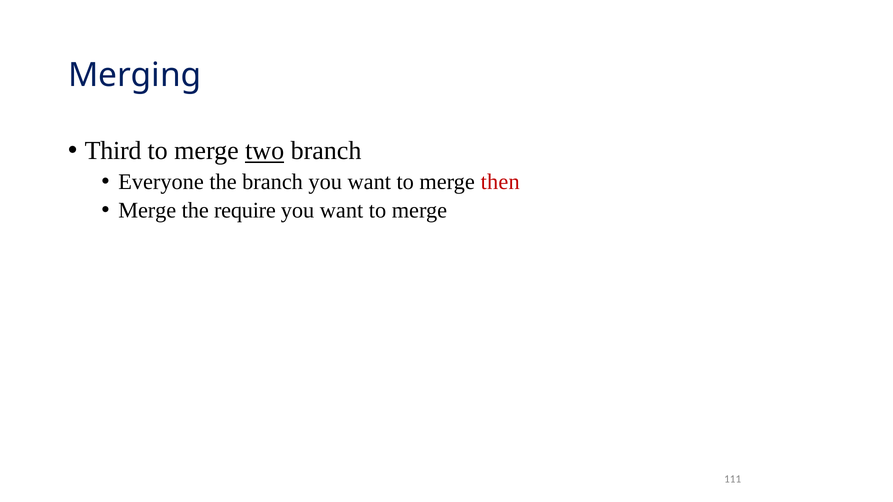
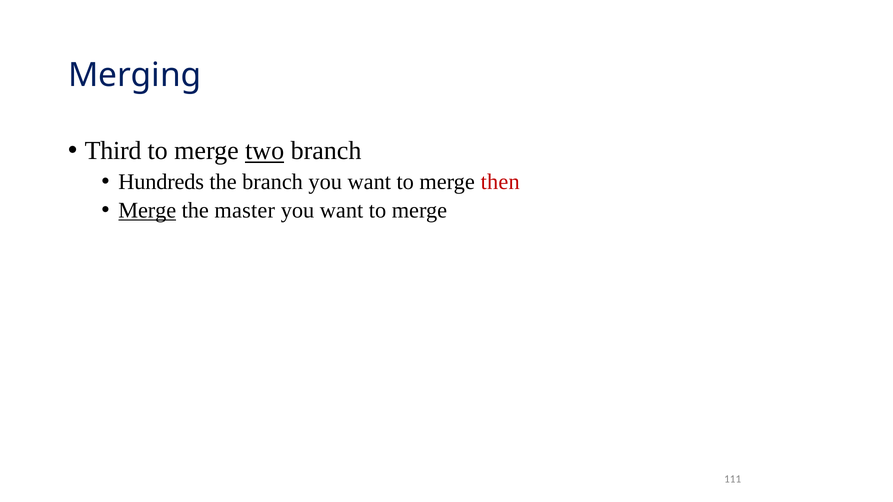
Everyone: Everyone -> Hundreds
Merge at (147, 211) underline: none -> present
require: require -> master
